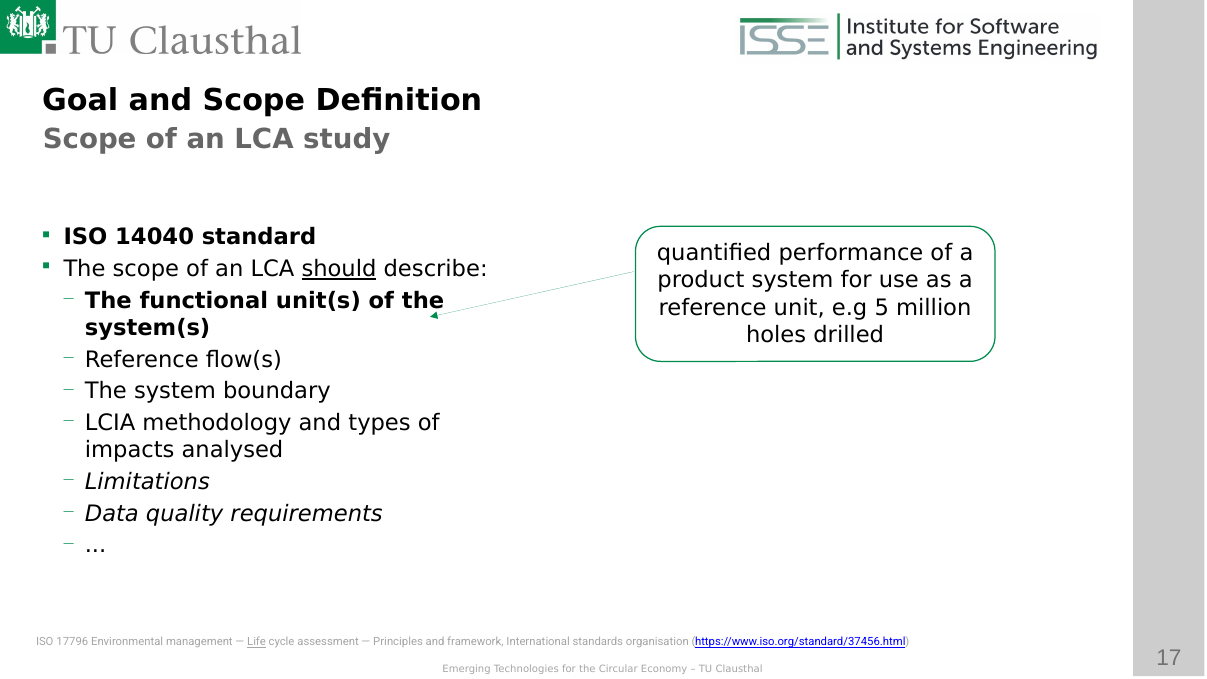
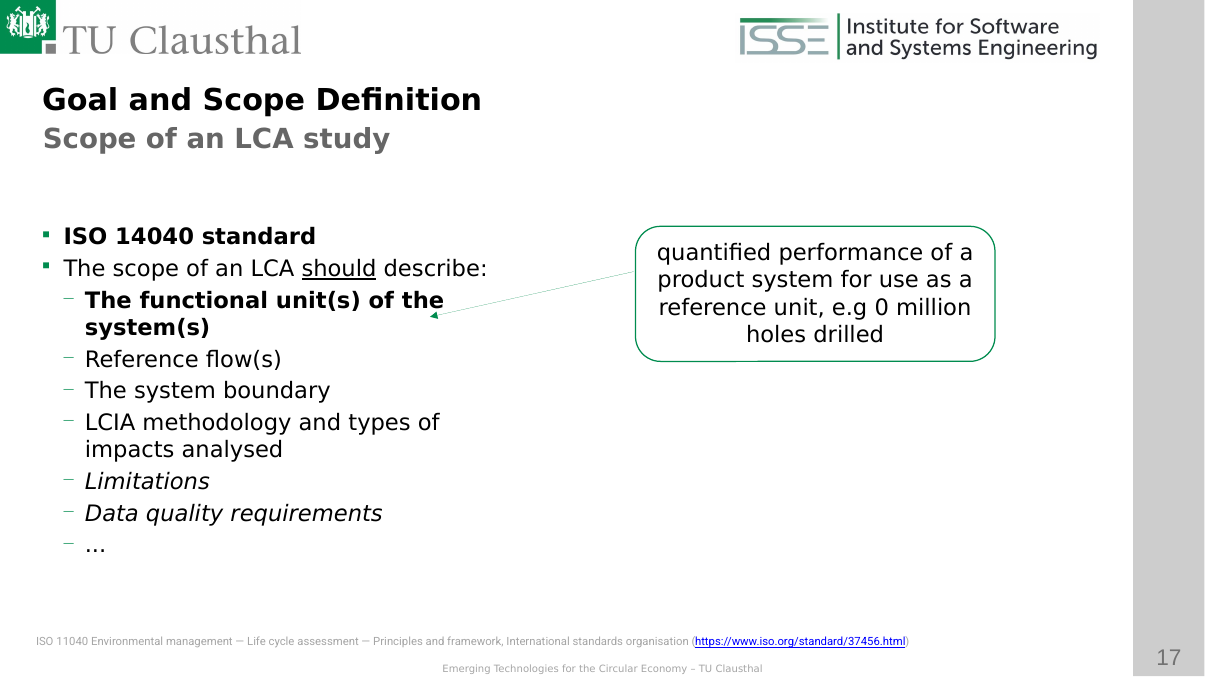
5: 5 -> 0
17796: 17796 -> 11040
Life underline: present -> none
